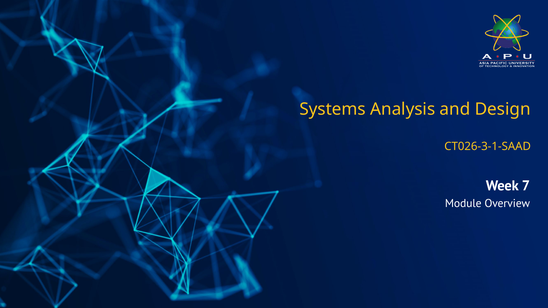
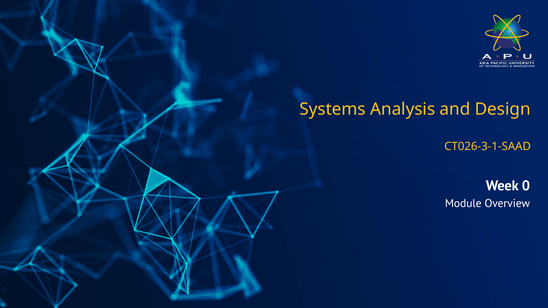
7: 7 -> 0
